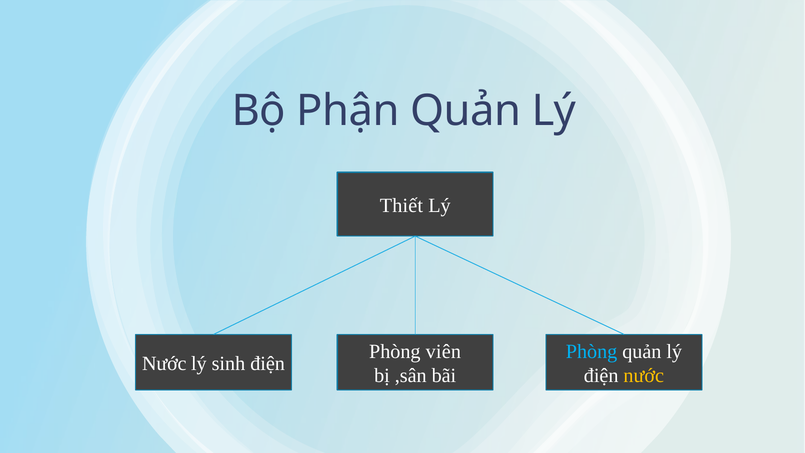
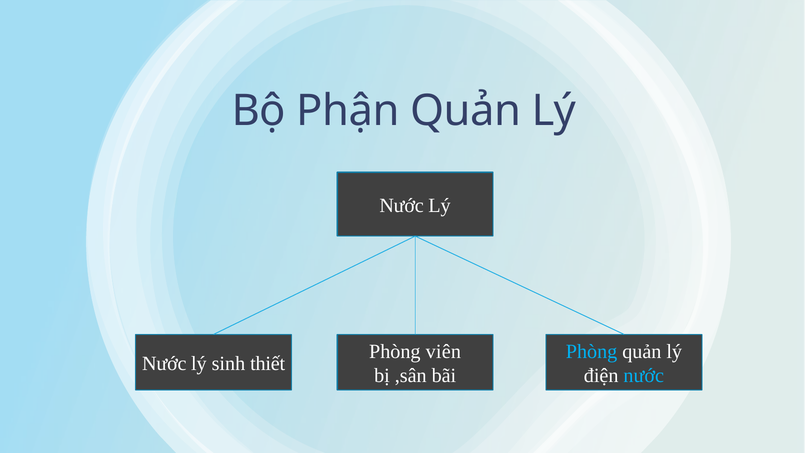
Thiết at (401, 205): Thiết -> Nước
sinh điện: điện -> thiết
nước at (644, 376) colour: yellow -> light blue
